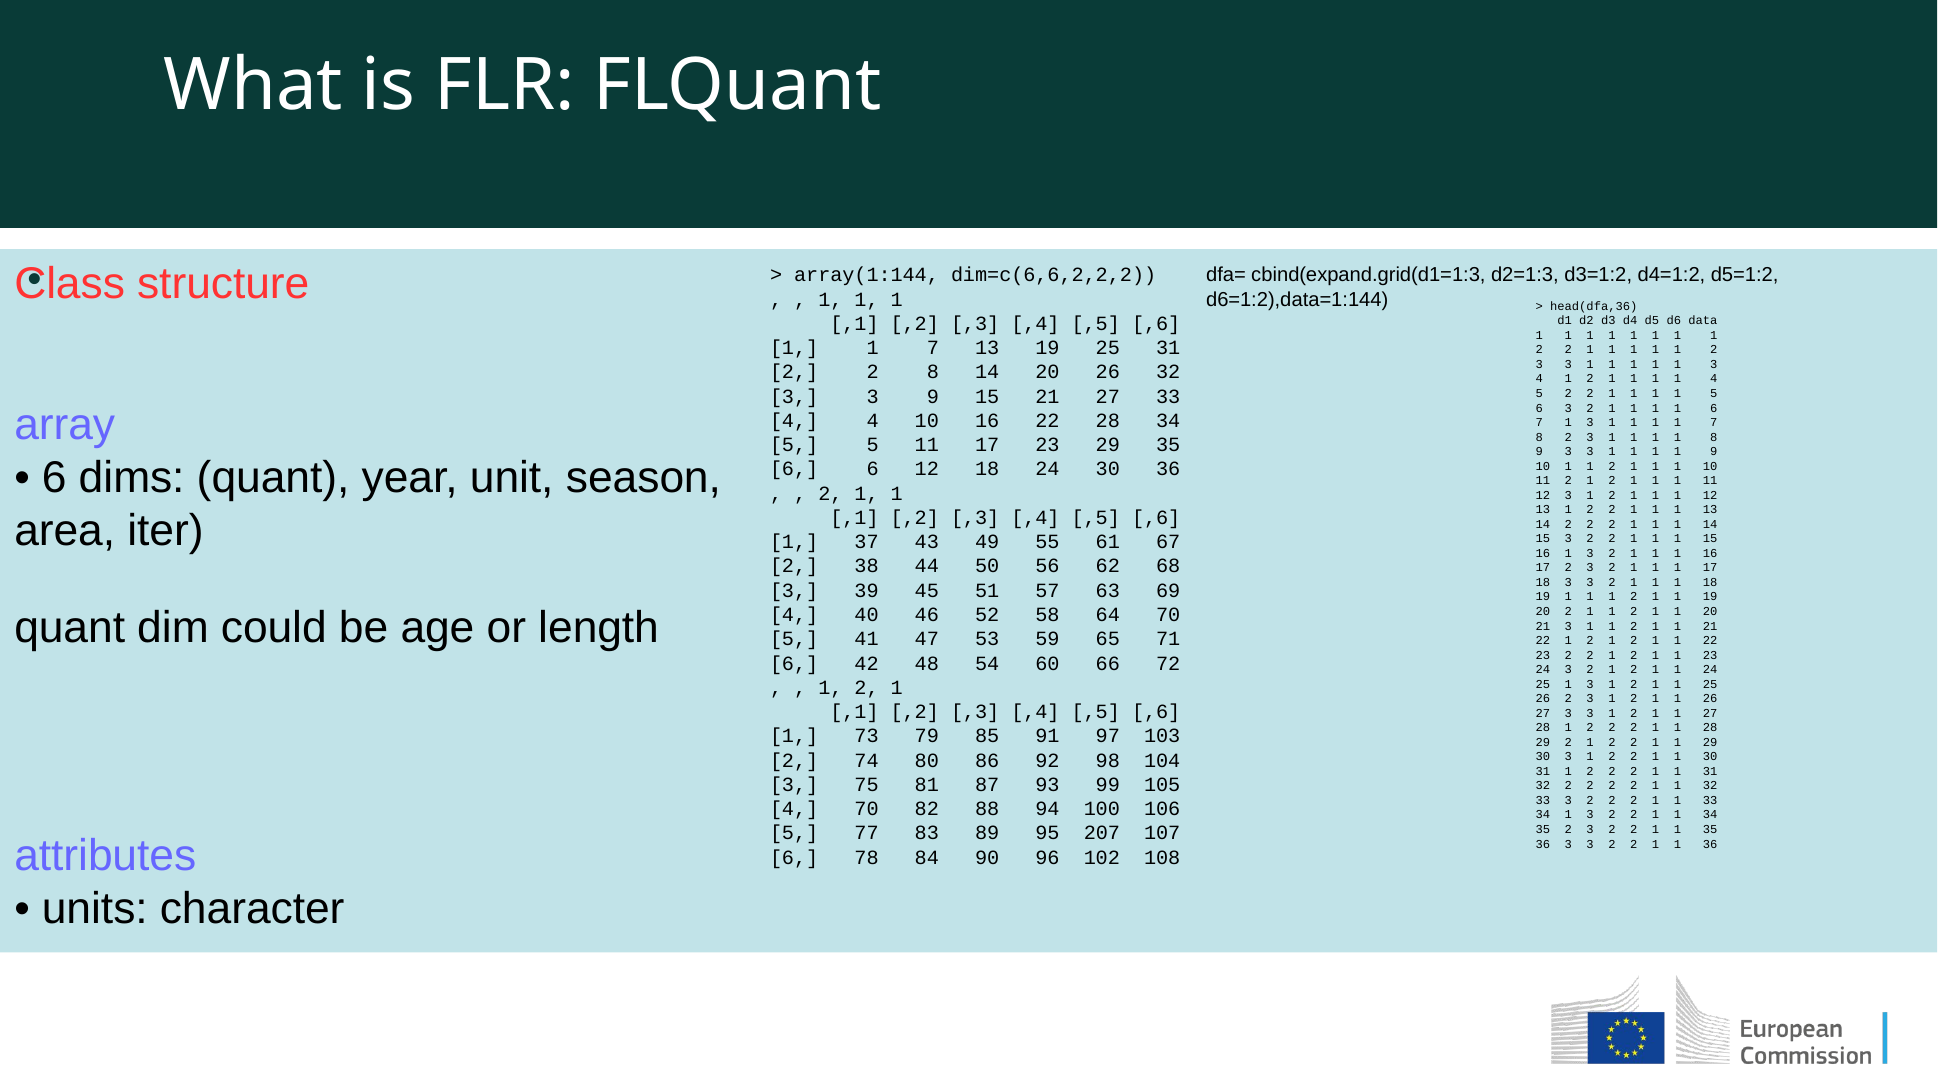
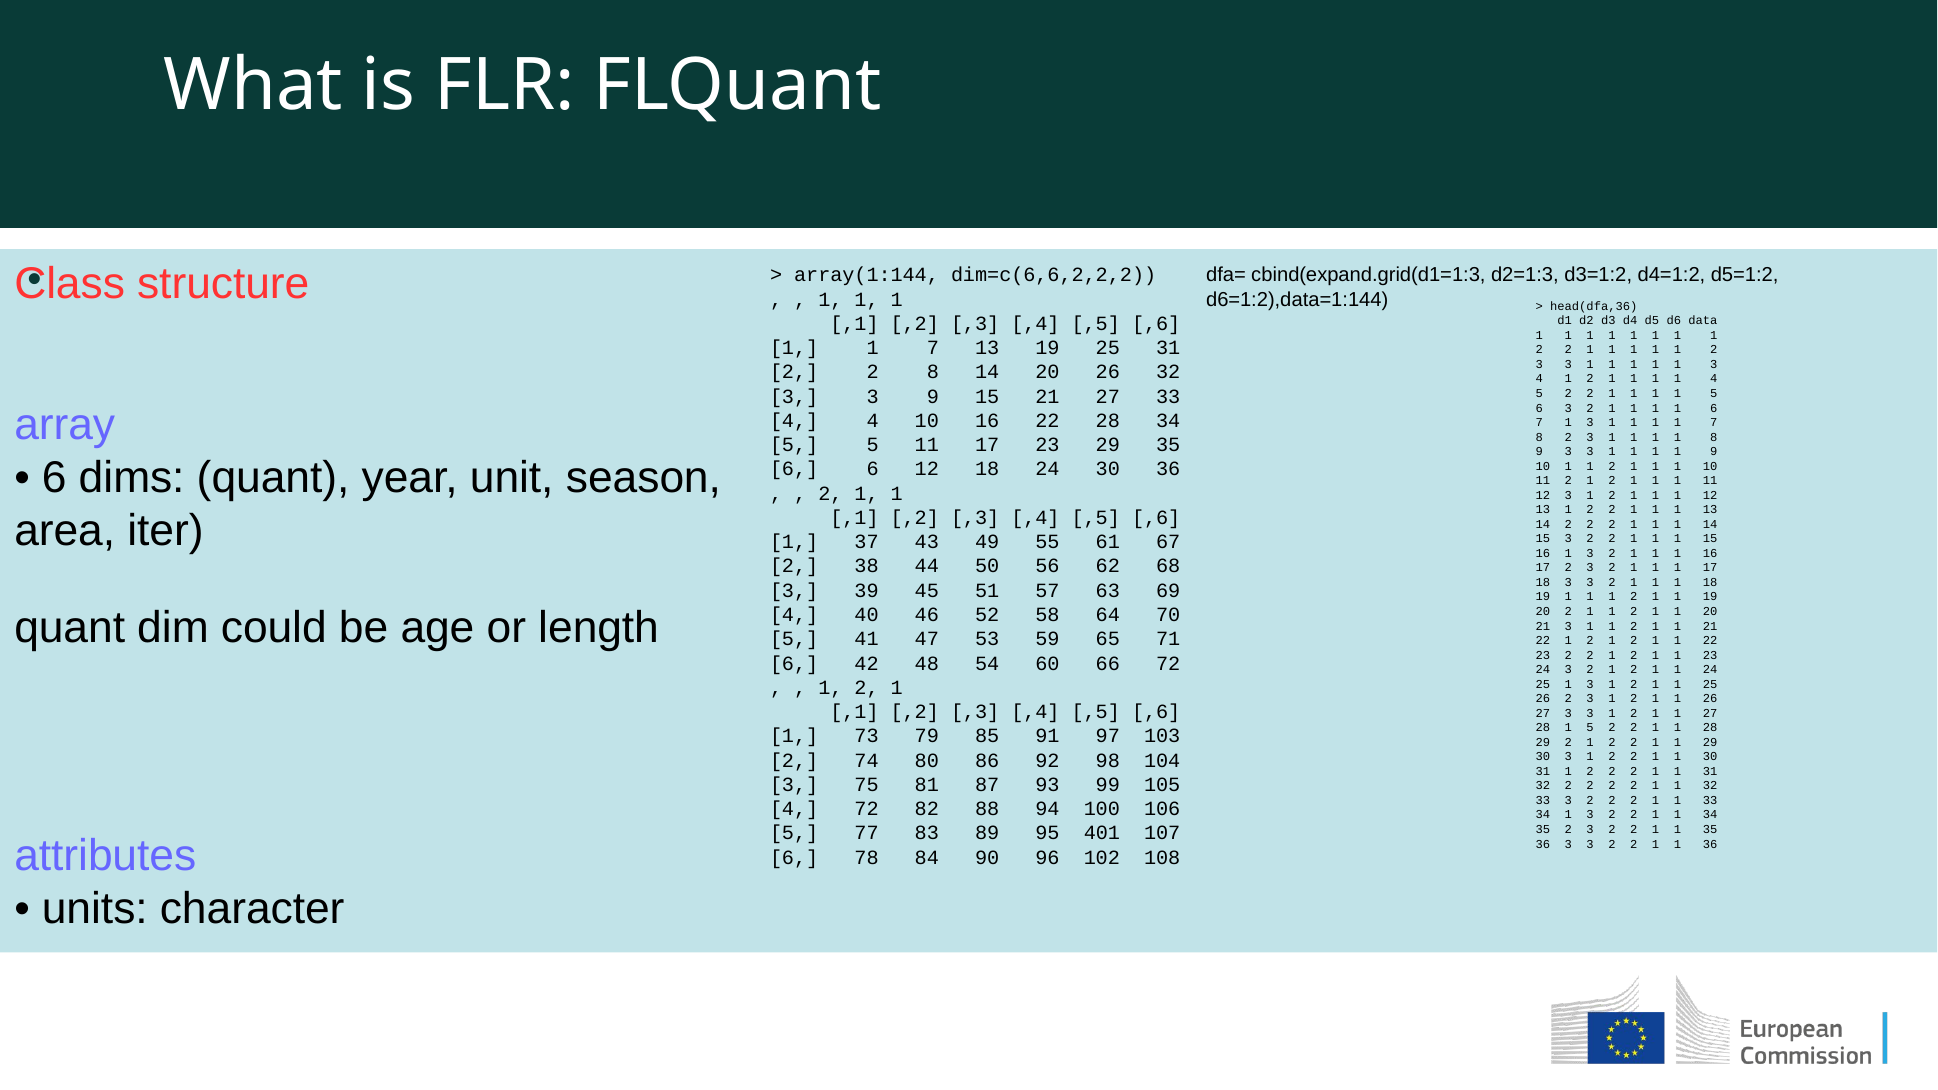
28 1 2: 2 -> 5
4 70: 70 -> 72
207: 207 -> 401
